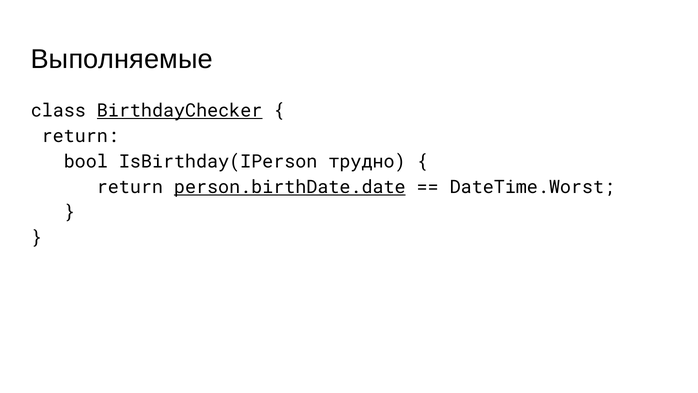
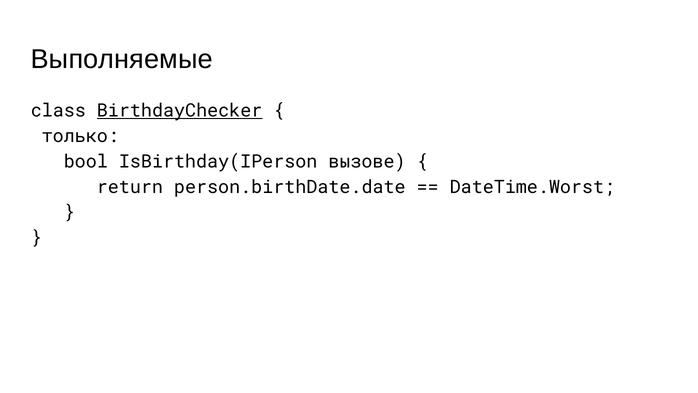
return at (80, 136): return -> только
трудно: трудно -> вызове
person.birthDate.date underline: present -> none
